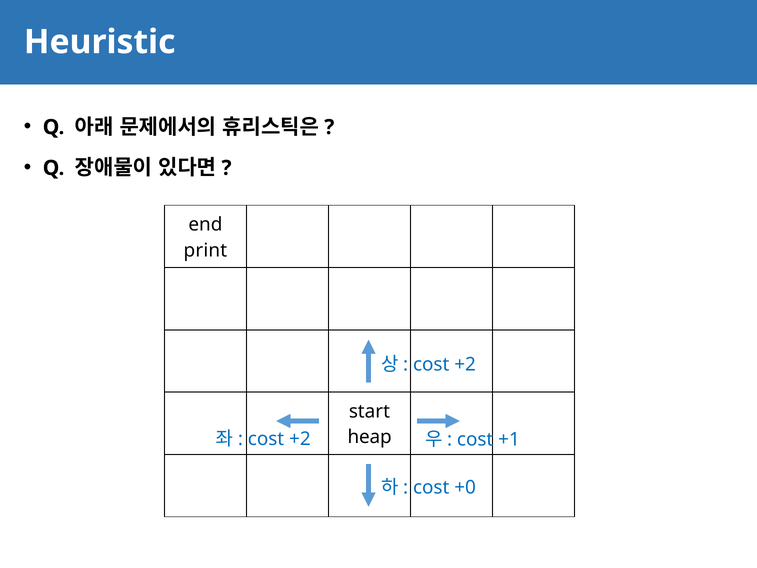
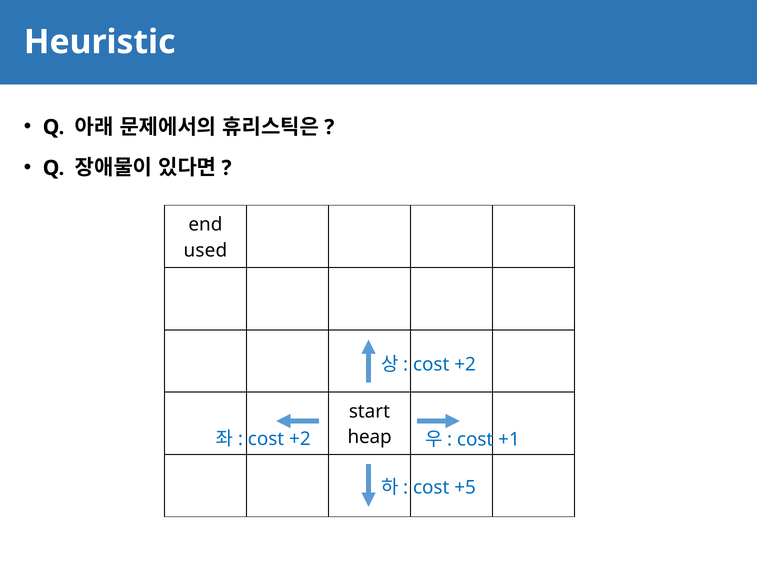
print: print -> used
+0: +0 -> +5
